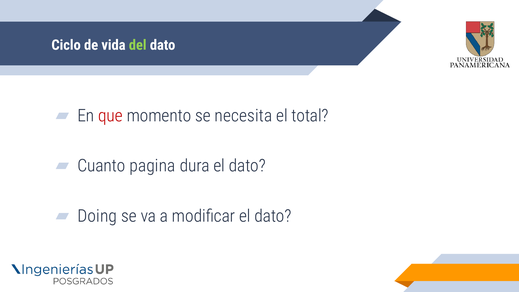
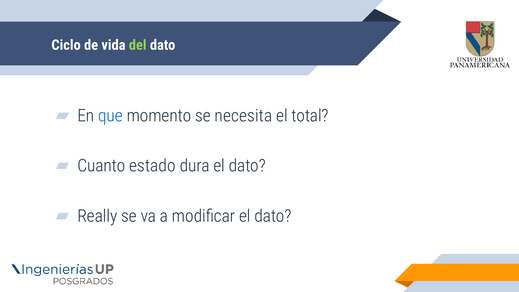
que colour: red -> blue
pagina: pagina -> estado
Doing: Doing -> Really
